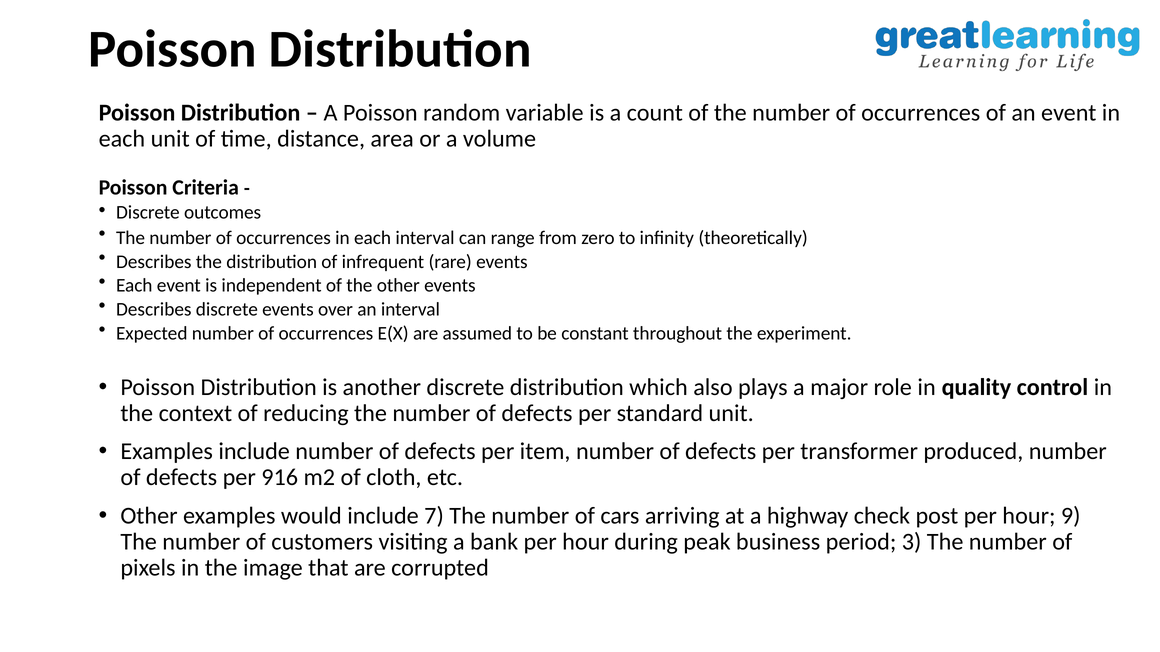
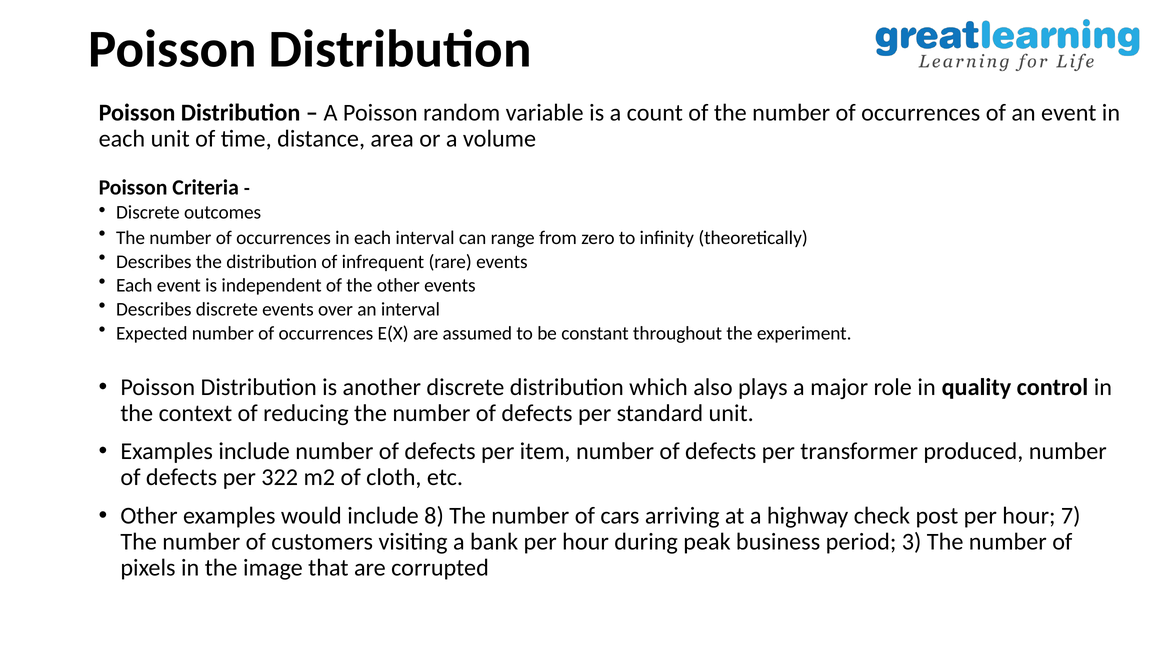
916: 916 -> 322
7: 7 -> 8
9: 9 -> 7
